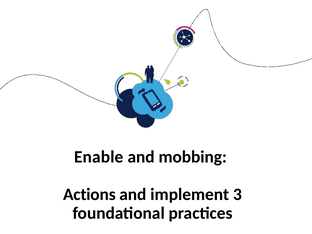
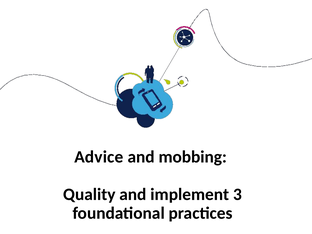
Enable: Enable -> Advice
Actions: Actions -> Quality
